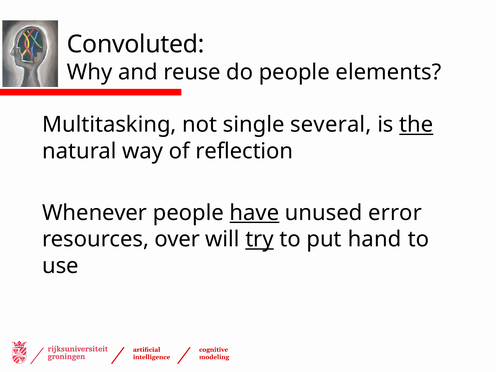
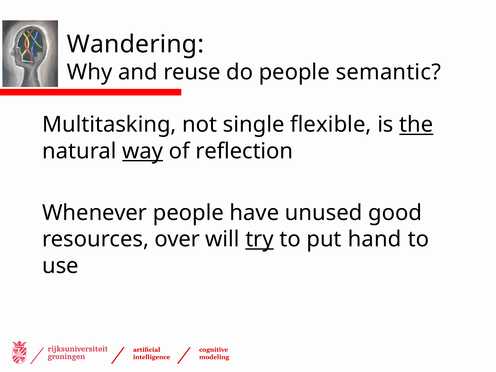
Convoluted: Convoluted -> Wandering
elements: elements -> semantic
several: several -> flexible
way underline: none -> present
have underline: present -> none
error: error -> good
